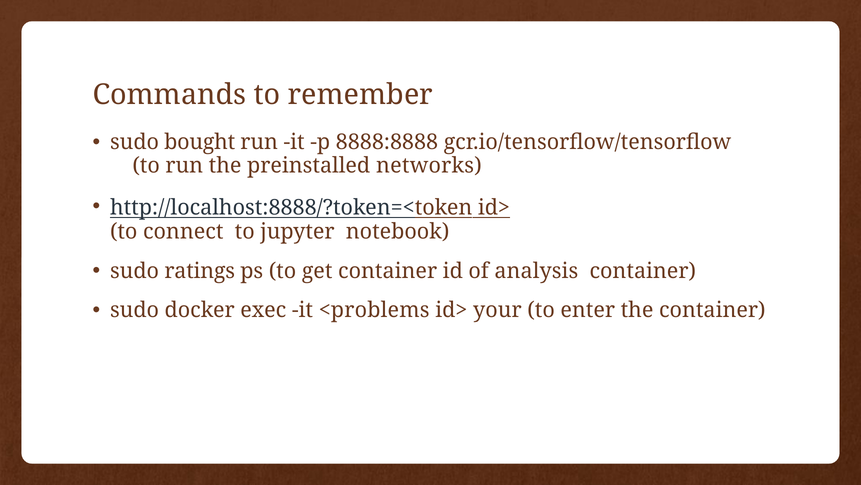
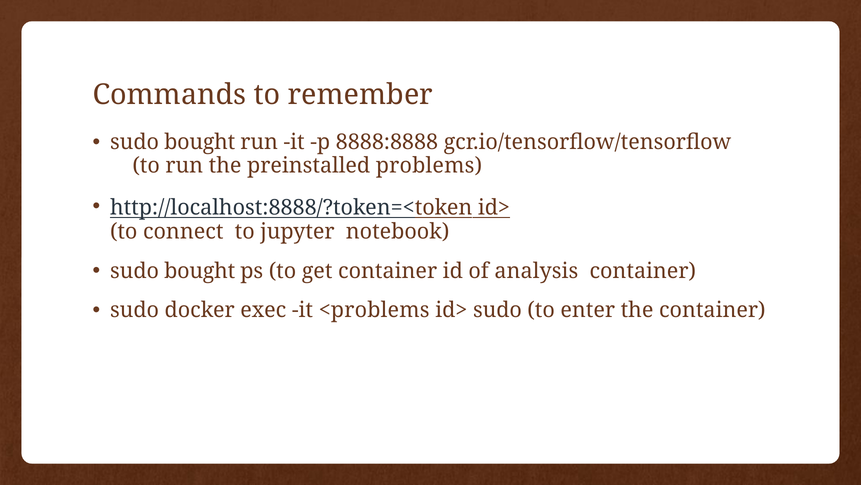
networks: networks -> problems
ratings at (200, 271): ratings -> bought
id> your: your -> sudo
